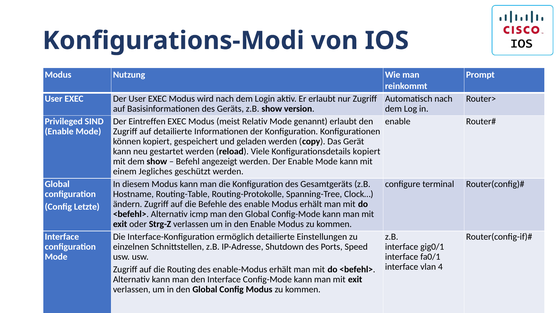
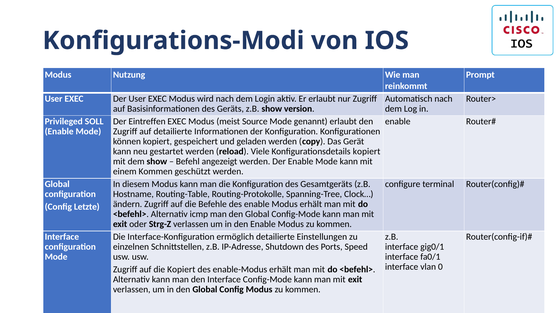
SIND: SIND -> SOLL
Relativ: Relativ -> Source
einem Jegliches: Jegliches -> Kommen
4: 4 -> 0
die Routing: Routing -> Kopiert
